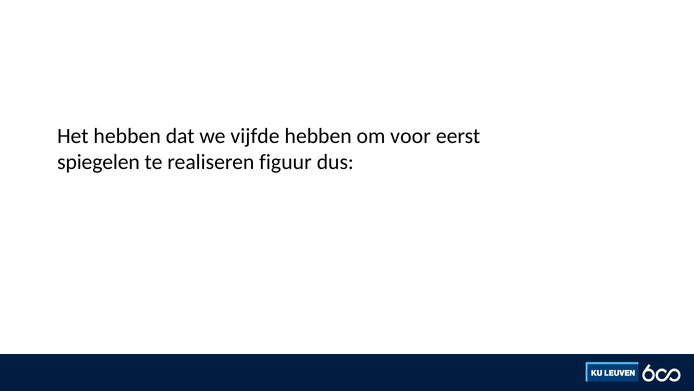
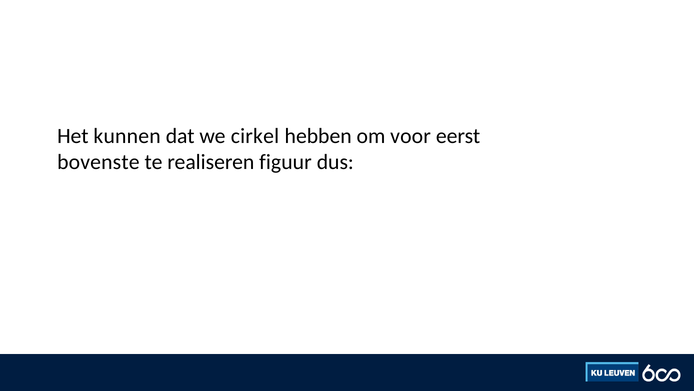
Het hebben: hebben -> kunnen
vijfde: vijfde -> cirkel
spiegelen: spiegelen -> bovenste
